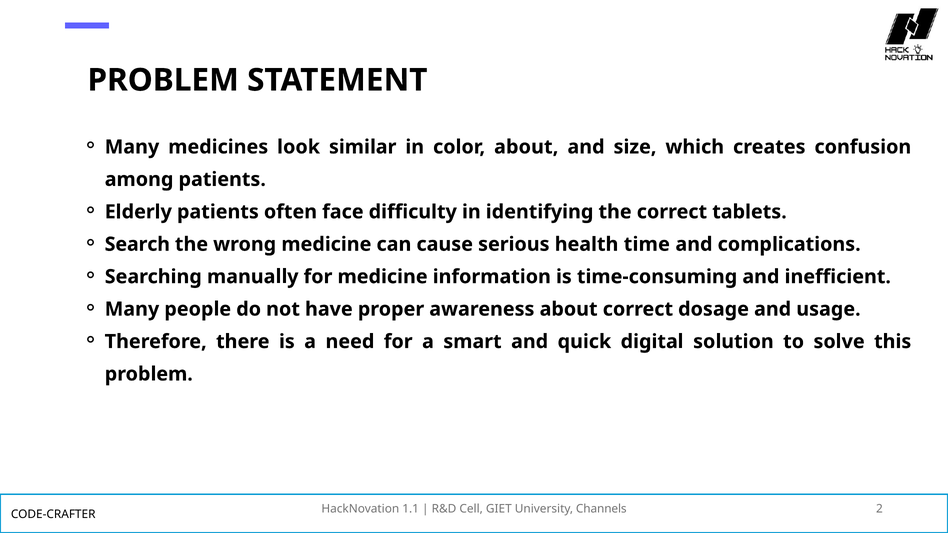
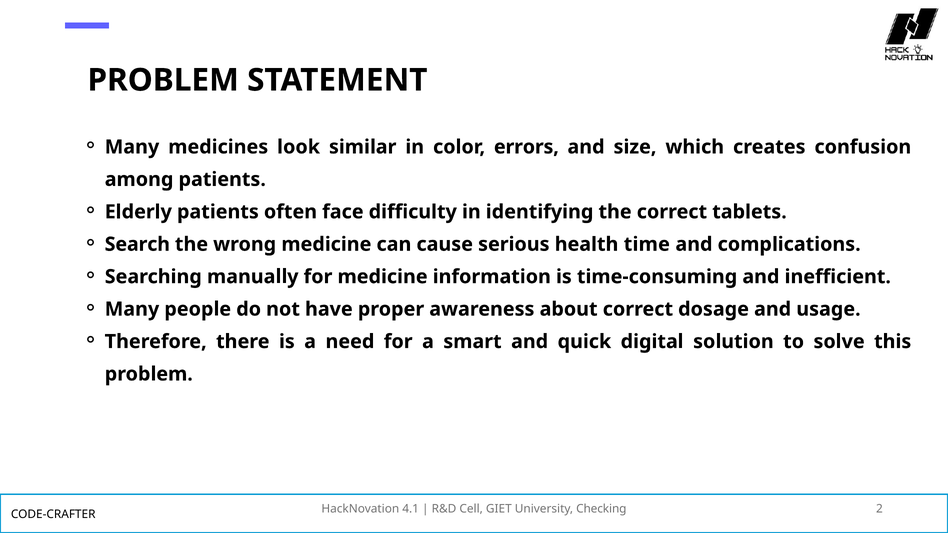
color about: about -> errors
1.1: 1.1 -> 4.1
Channels: Channels -> Checking
